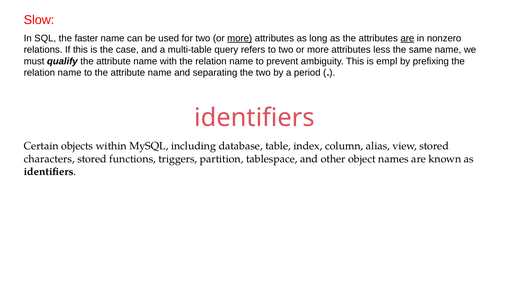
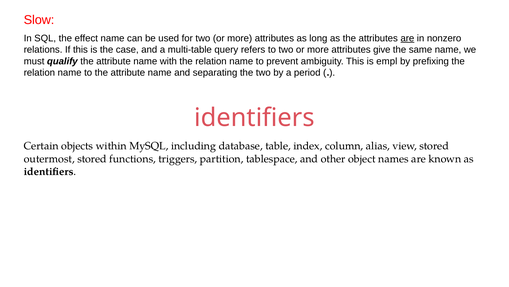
faster: faster -> effect
more at (240, 38) underline: present -> none
less: less -> give
characters: characters -> outermost
